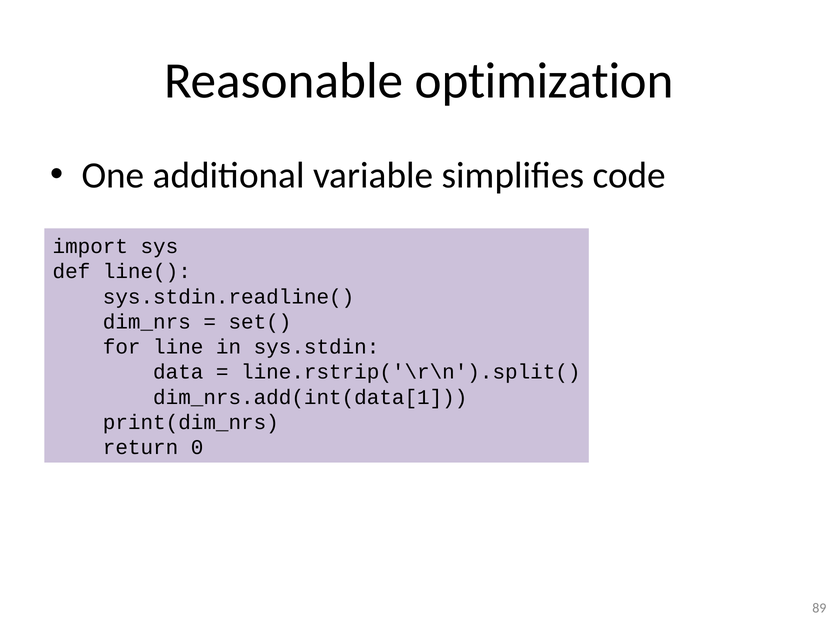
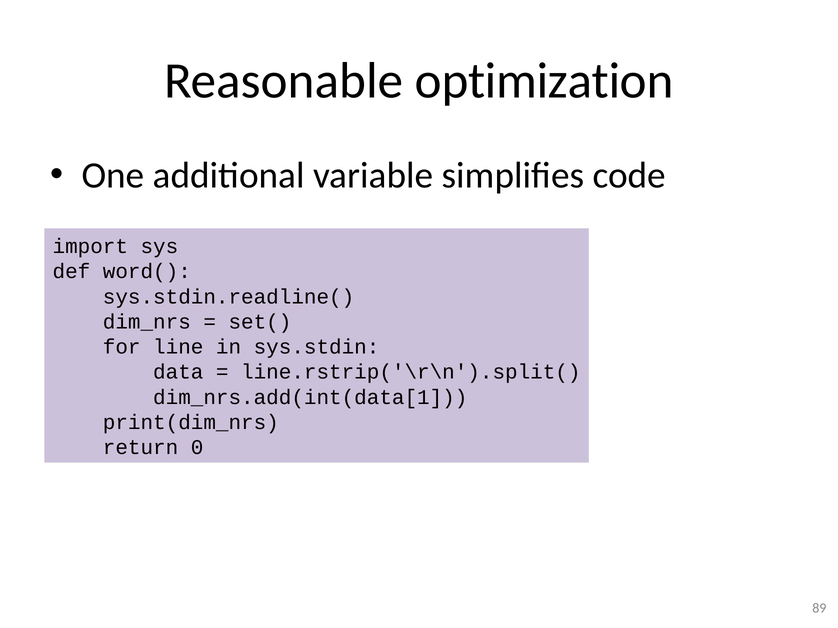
line(: line( -> word(
